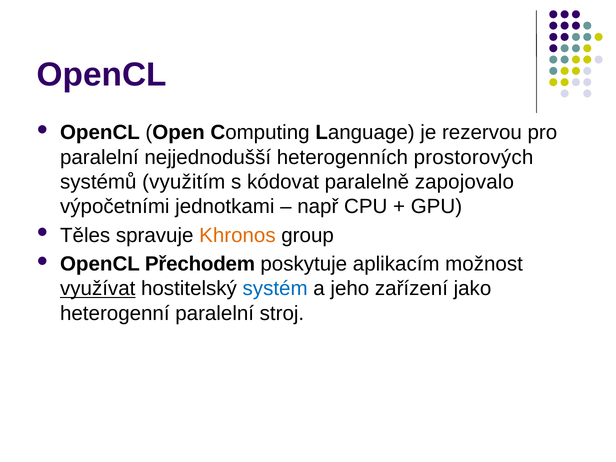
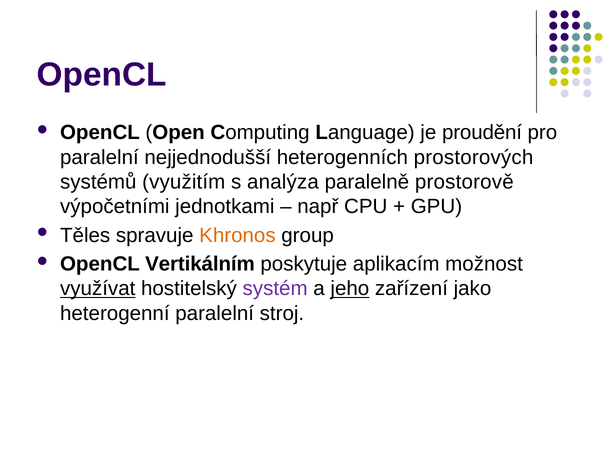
rezervou: rezervou -> proudění
kódovat: kódovat -> analýza
zapojovalo: zapojovalo -> prostorově
Přechodem: Přechodem -> Vertikálním
systém colour: blue -> purple
jeho underline: none -> present
